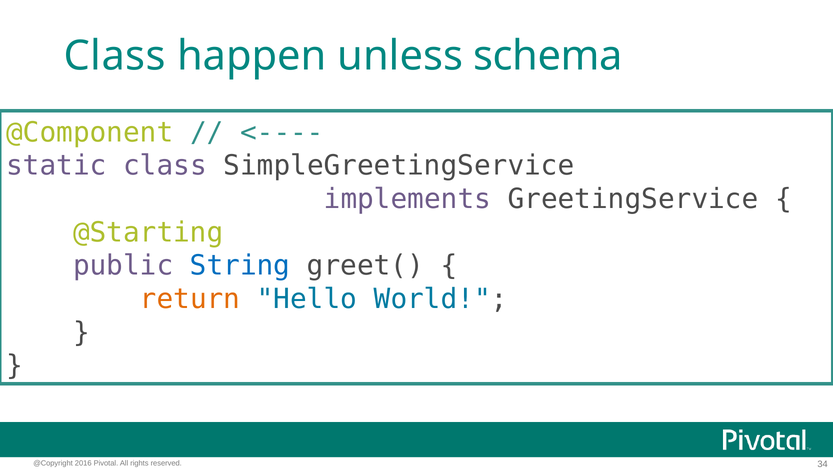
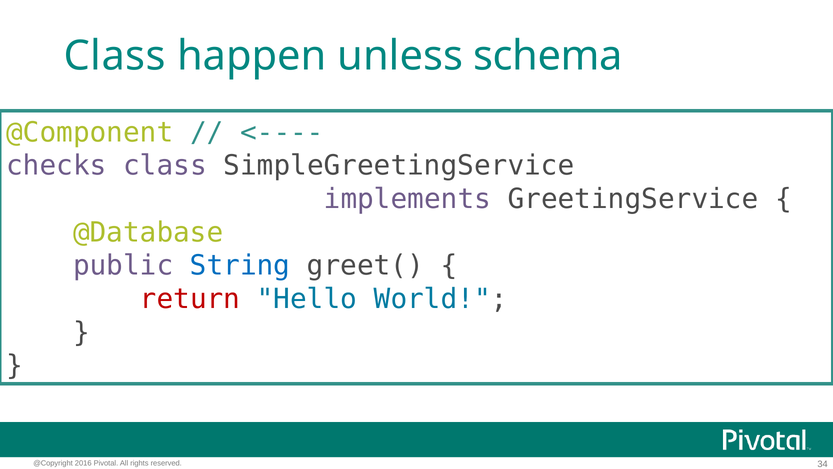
static: static -> checks
@Starting: @Starting -> @Database
return colour: orange -> red
